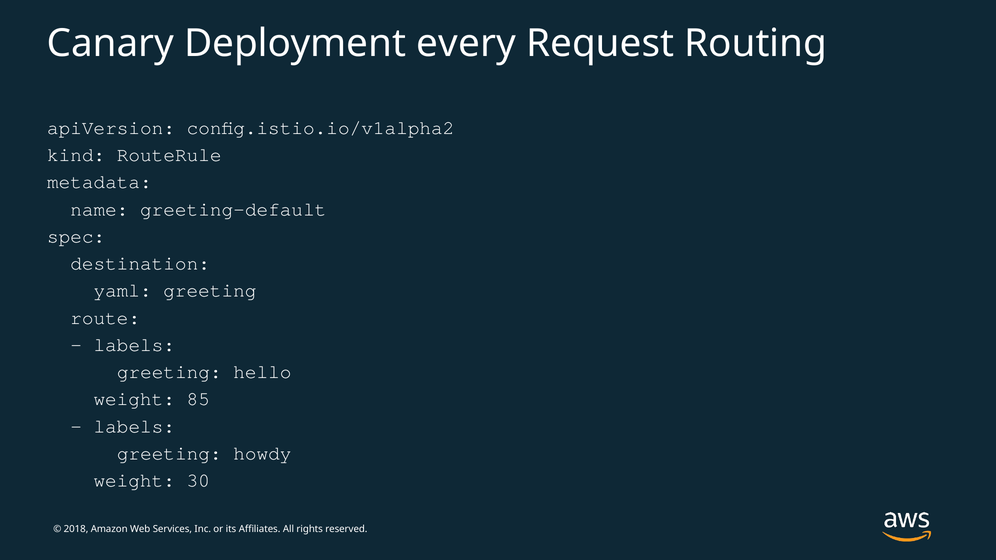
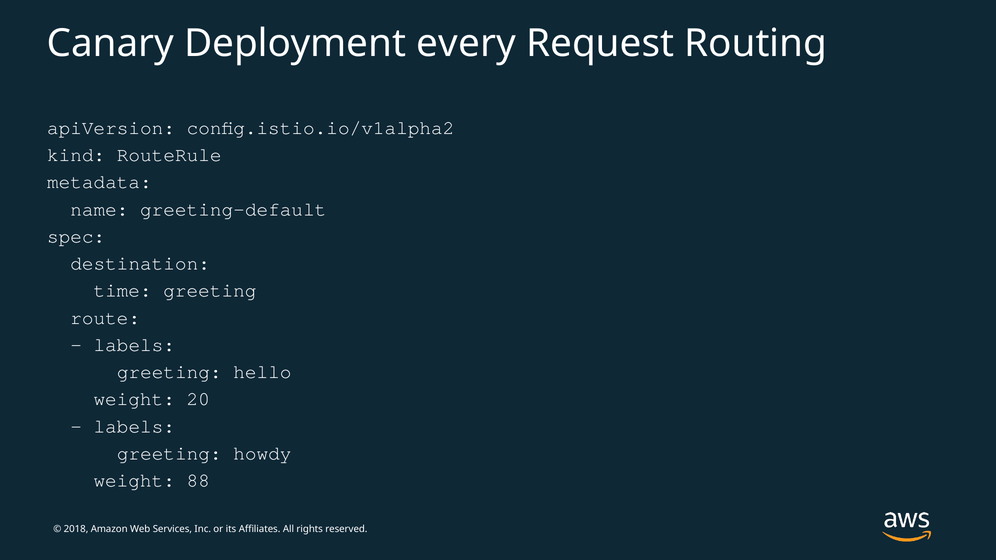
yaml: yaml -> time
85: 85 -> 20
30: 30 -> 88
